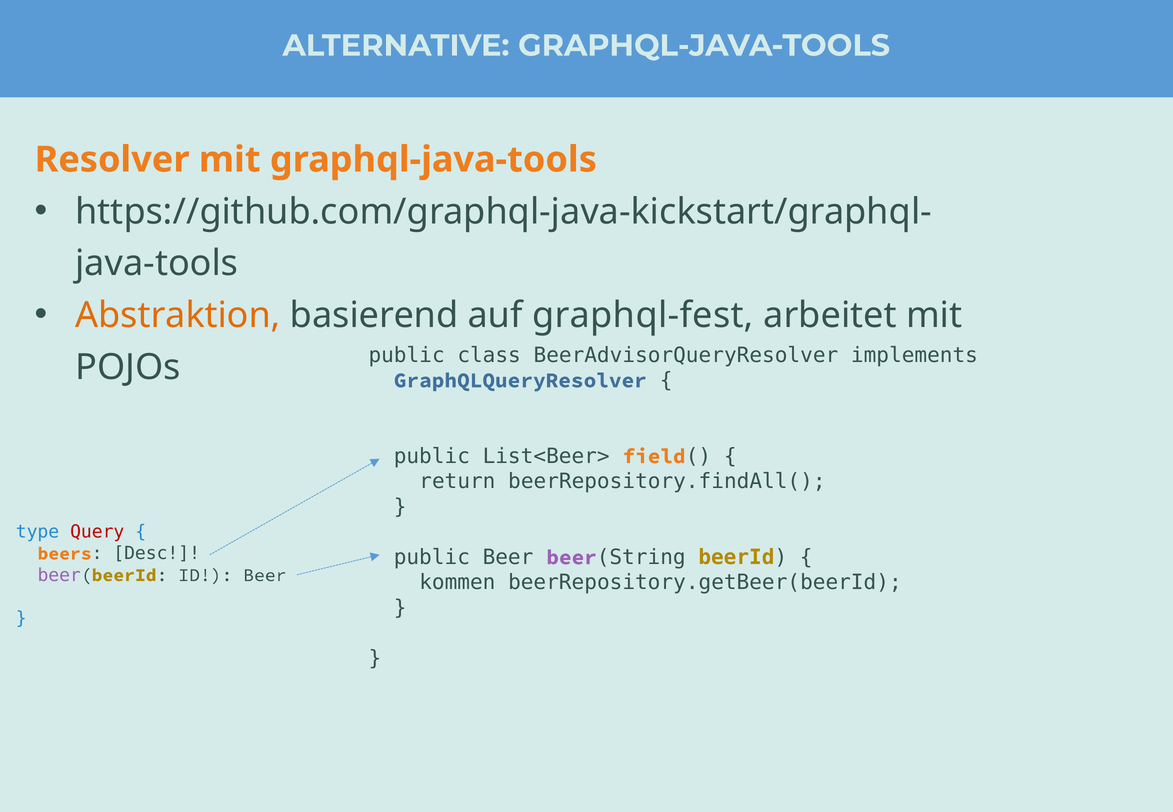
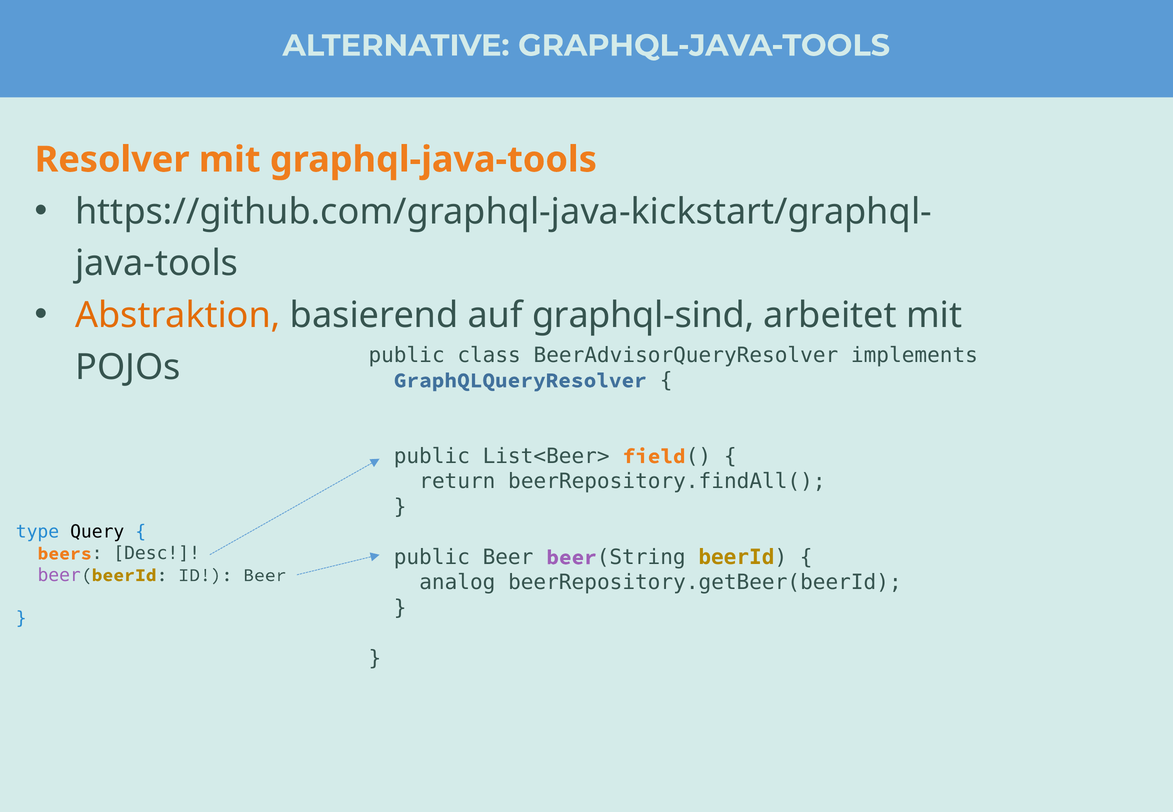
graphql-fest: graphql-fest -> graphql-sind
Query colour: red -> black
kommen: kommen -> analog
